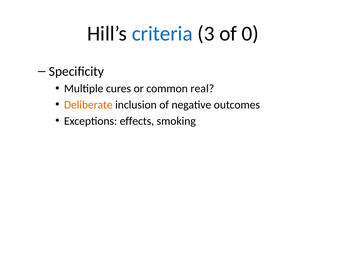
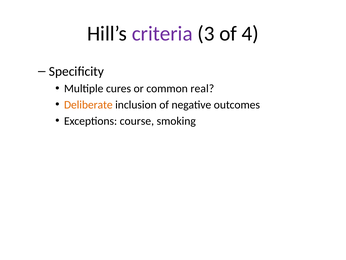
criteria colour: blue -> purple
0: 0 -> 4
effects: effects -> course
